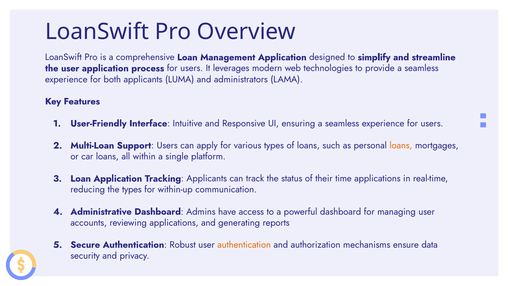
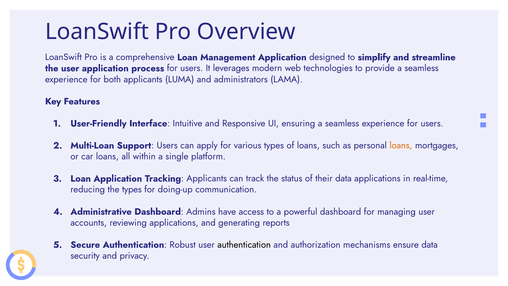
their time: time -> data
within-up: within-up -> doing-up
authentication at (244, 245) colour: orange -> black
